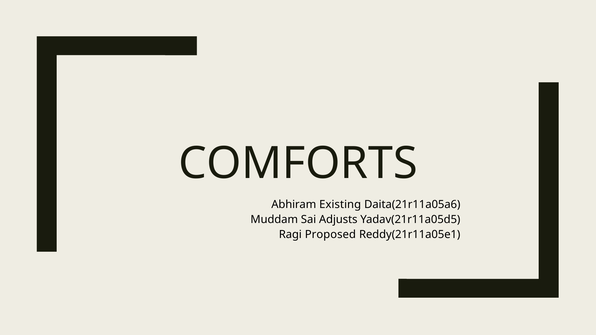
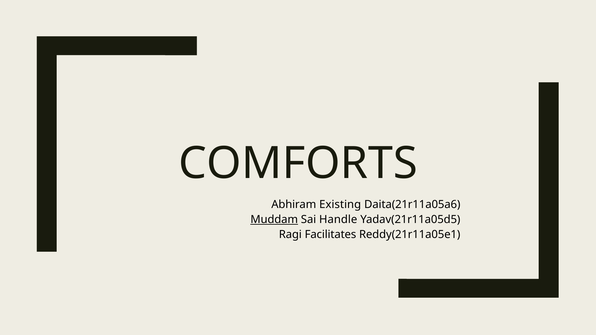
Muddam underline: none -> present
Adjusts: Adjusts -> Handle
Proposed: Proposed -> Facilitates
